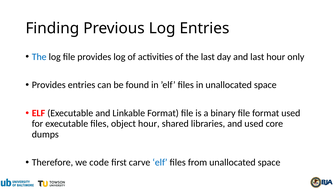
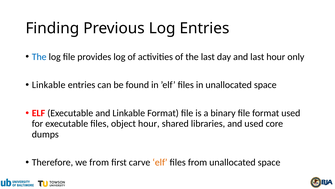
Provides at (49, 85): Provides -> Linkable
we code: code -> from
elf at (160, 162) colour: blue -> orange
